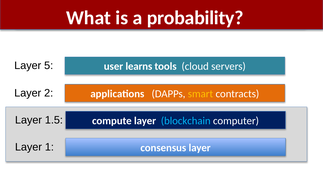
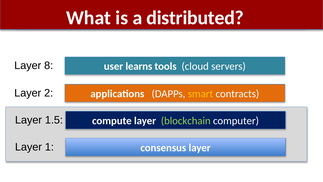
probability: probability -> distributed
5: 5 -> 8
blockchain colour: light blue -> light green
